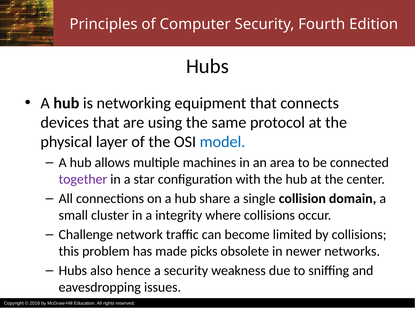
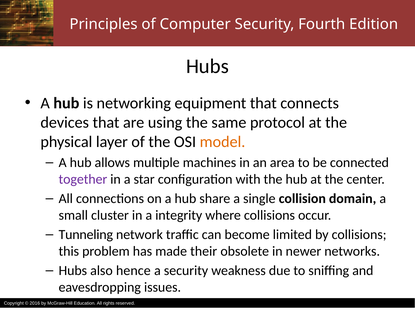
model colour: blue -> orange
Challenge: Challenge -> Tunneling
picks: picks -> their
